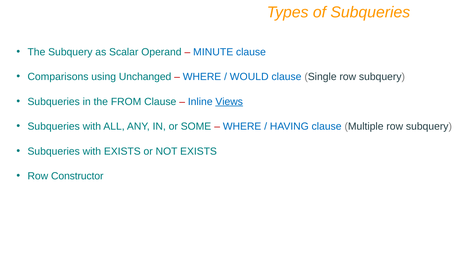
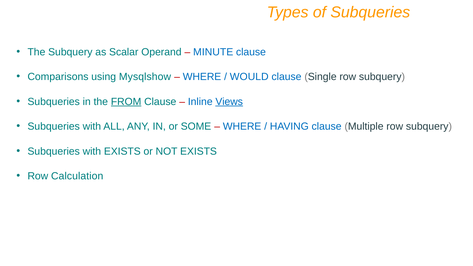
Unchanged: Unchanged -> Mysqlshow
FROM underline: none -> present
Constructor: Constructor -> Calculation
